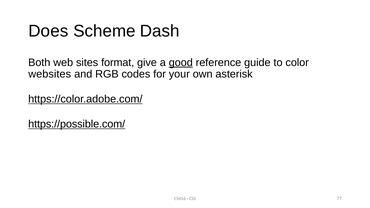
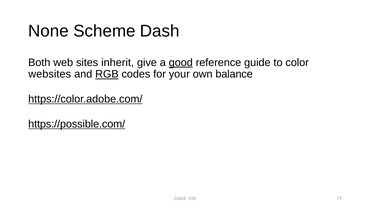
Does: Does -> None
format: format -> inherit
RGB underline: none -> present
asterisk: asterisk -> balance
